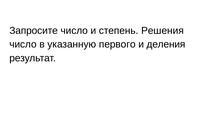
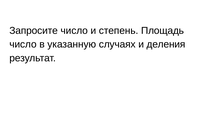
Решения: Решения -> Площадь
первого: первого -> случаях
